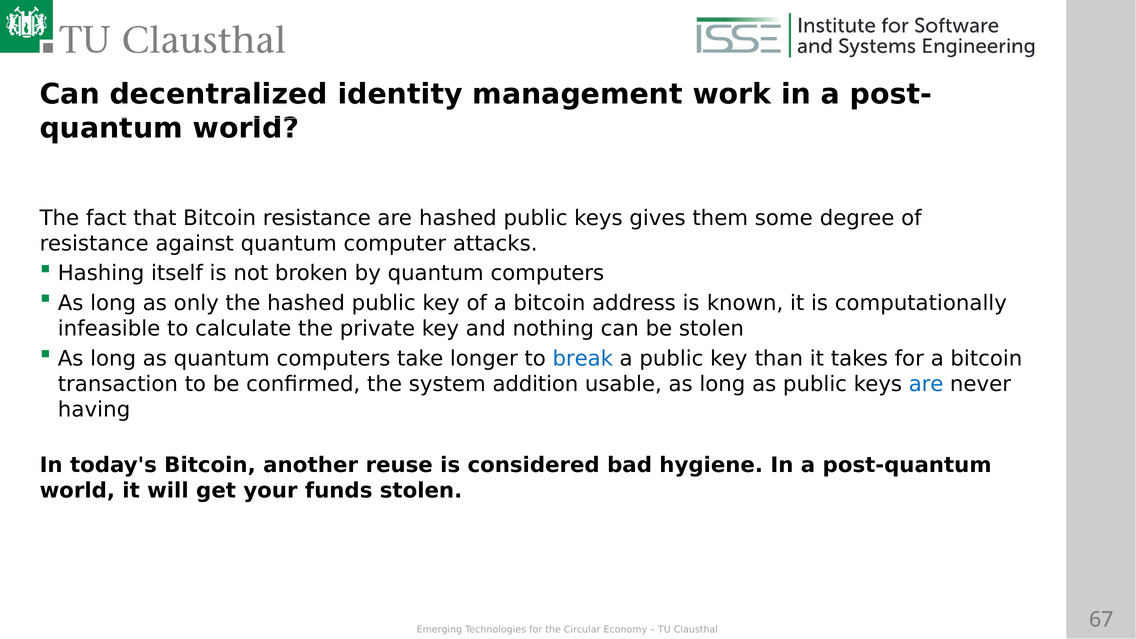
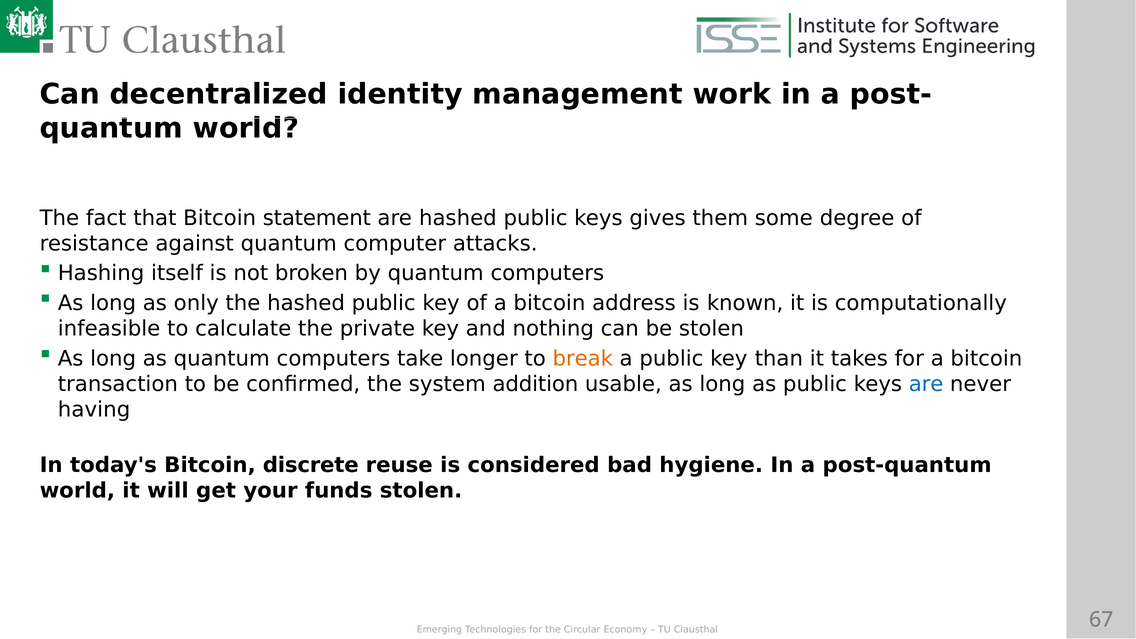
Bitcoin resistance: resistance -> statement
break colour: blue -> orange
another: another -> discrete
